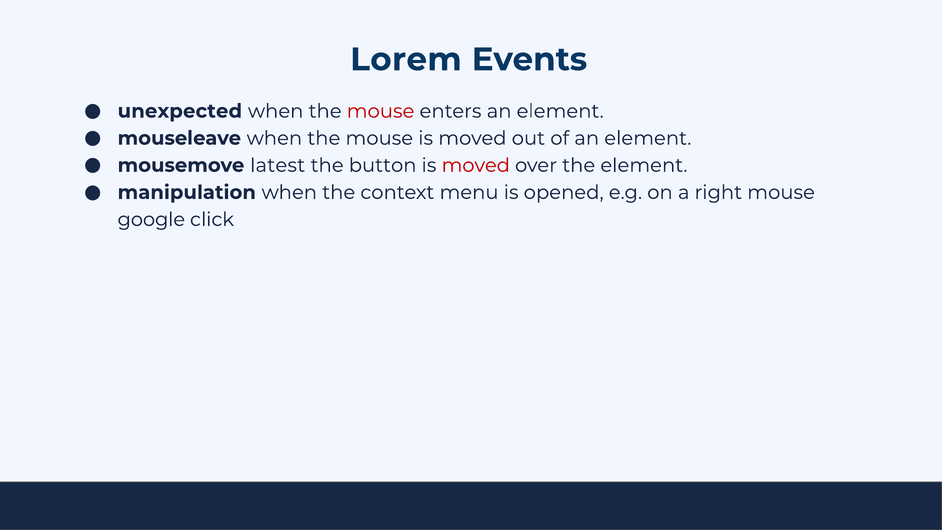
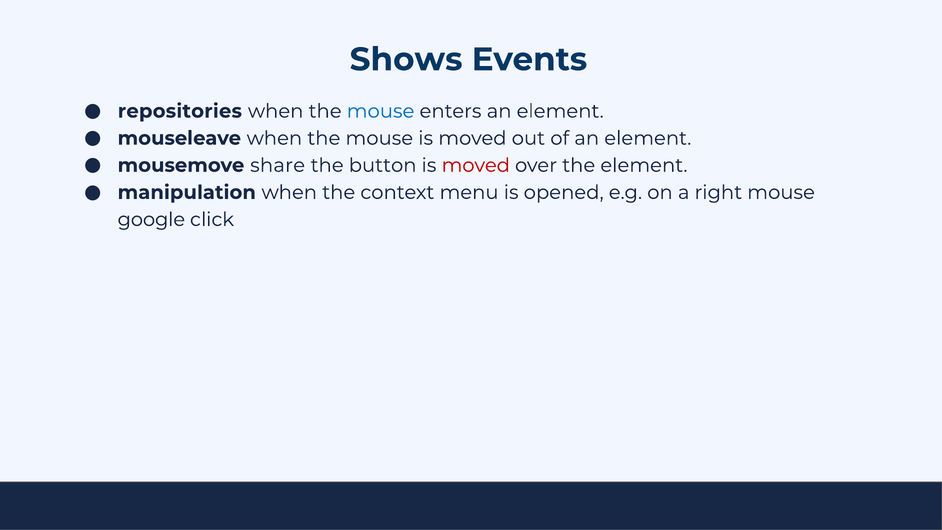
Lorem: Lorem -> Shows
unexpected: unexpected -> repositories
mouse at (381, 111) colour: red -> blue
latest: latest -> share
